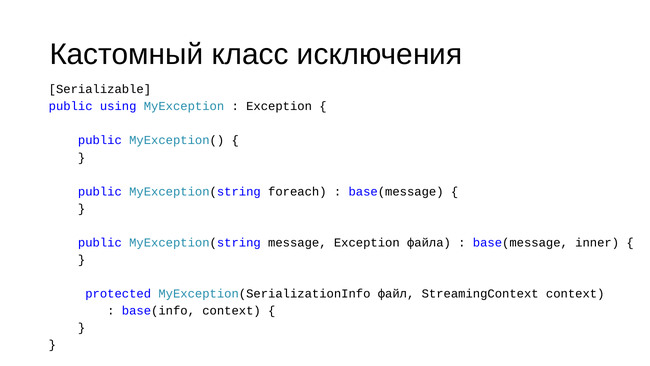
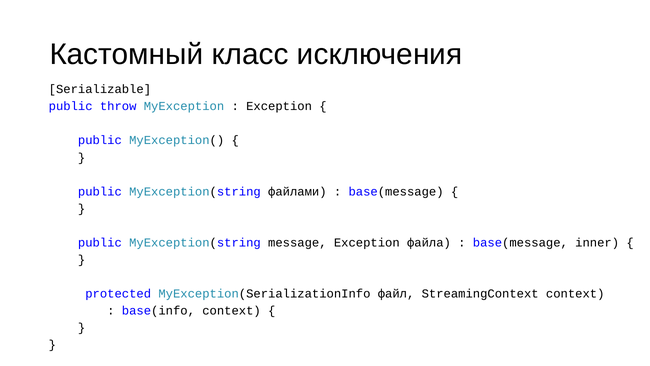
using: using -> throw
foreach: foreach -> файлами
